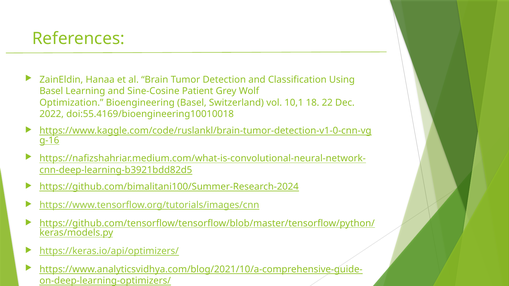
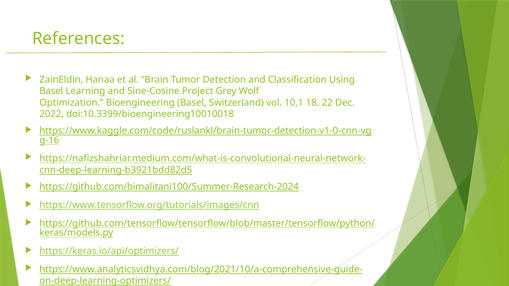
Patient: Patient -> Project
doi:55.4169/bioengineering10010018: doi:55.4169/bioengineering10010018 -> doi:10.3399/bioengineering10010018
